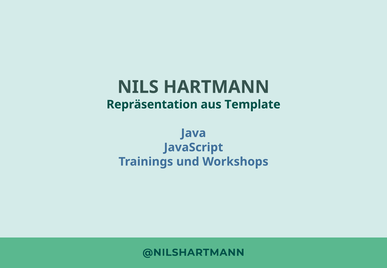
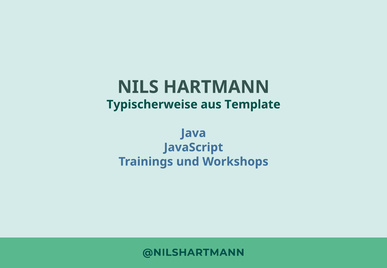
Repräsentation: Repräsentation -> Typischerweise
